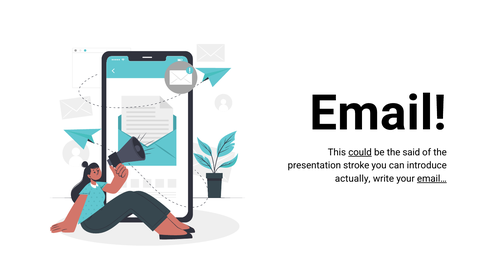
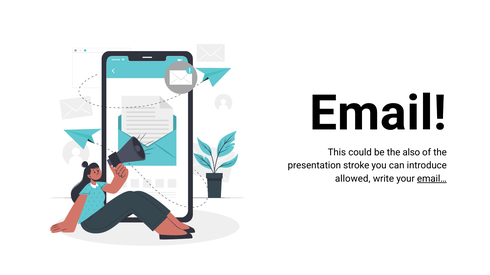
could underline: present -> none
said: said -> also
actually: actually -> allowed
